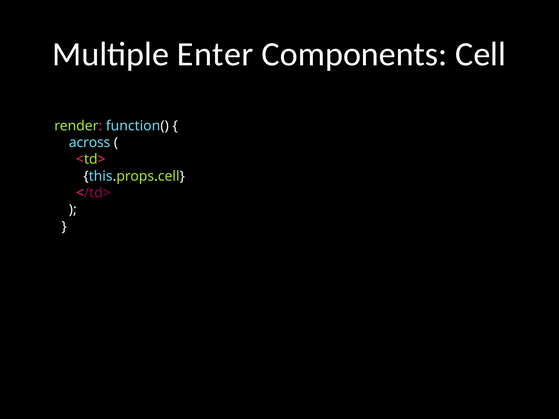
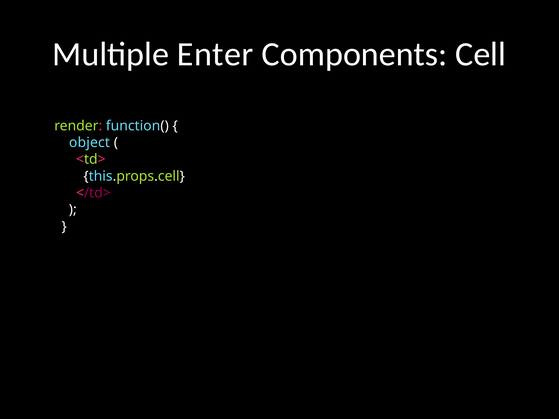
across: across -> object
